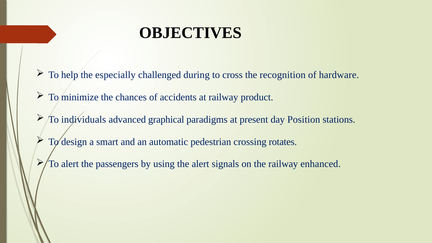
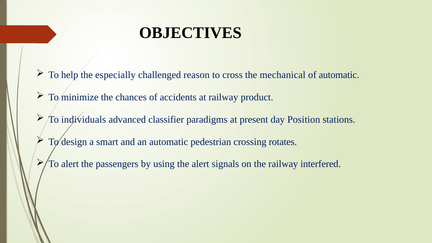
during: during -> reason
recognition: recognition -> mechanical
of hardware: hardware -> automatic
graphical: graphical -> classifier
enhanced: enhanced -> interfered
